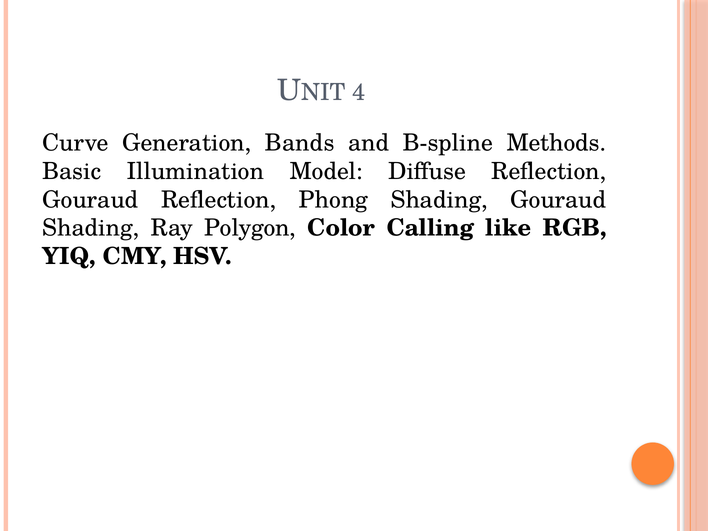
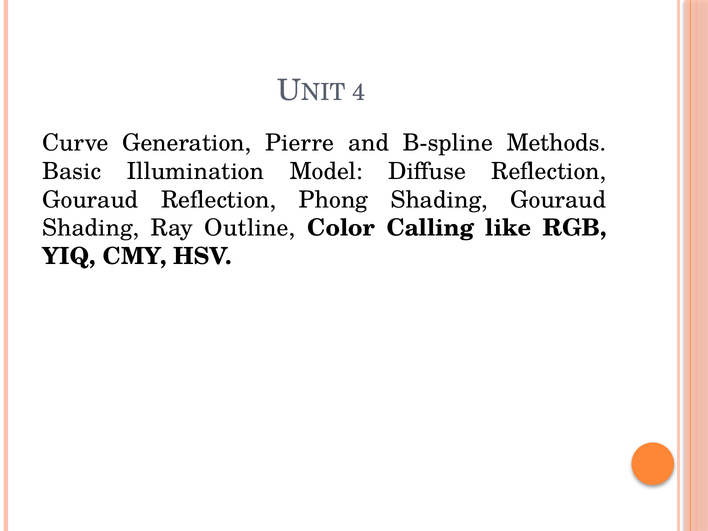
Bands: Bands -> Pierre
Polygon: Polygon -> Outline
